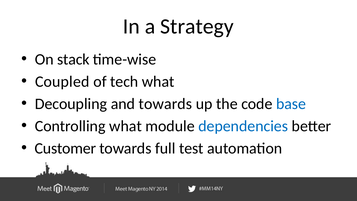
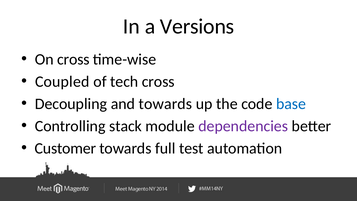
Strategy: Strategy -> Versions
On stack: stack -> cross
tech what: what -> cross
Controlling what: what -> stack
dependencies colour: blue -> purple
